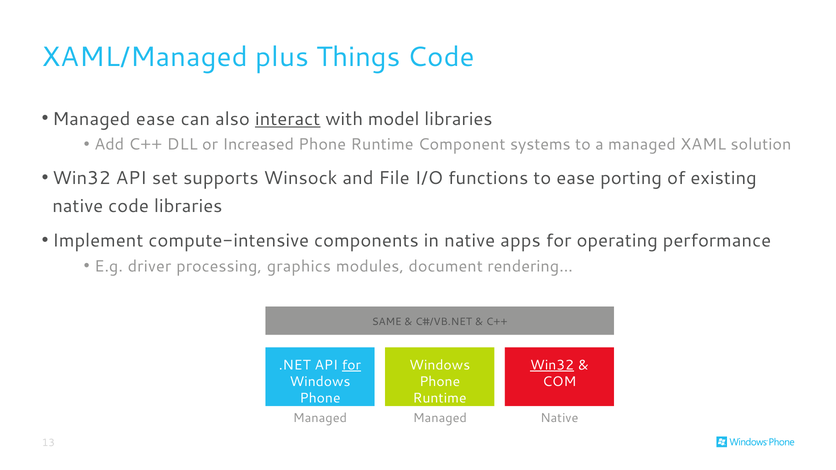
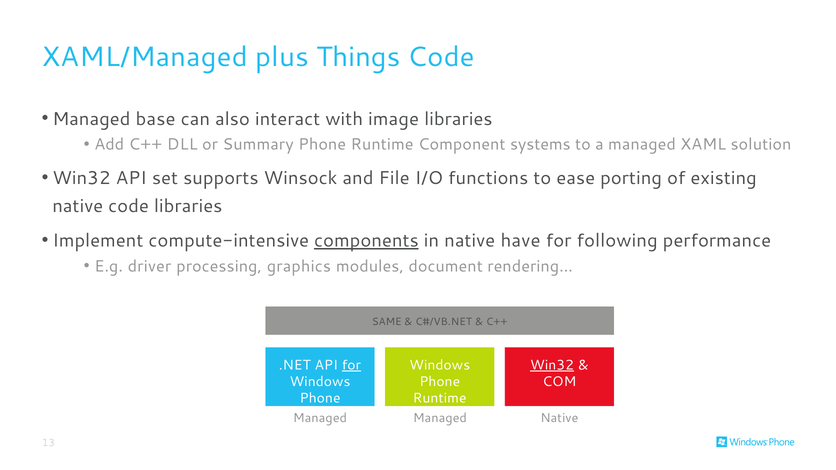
Managed ease: ease -> base
interact underline: present -> none
model: model -> image
Increased: Increased -> Summary
components underline: none -> present
apps: apps -> have
operating: operating -> following
